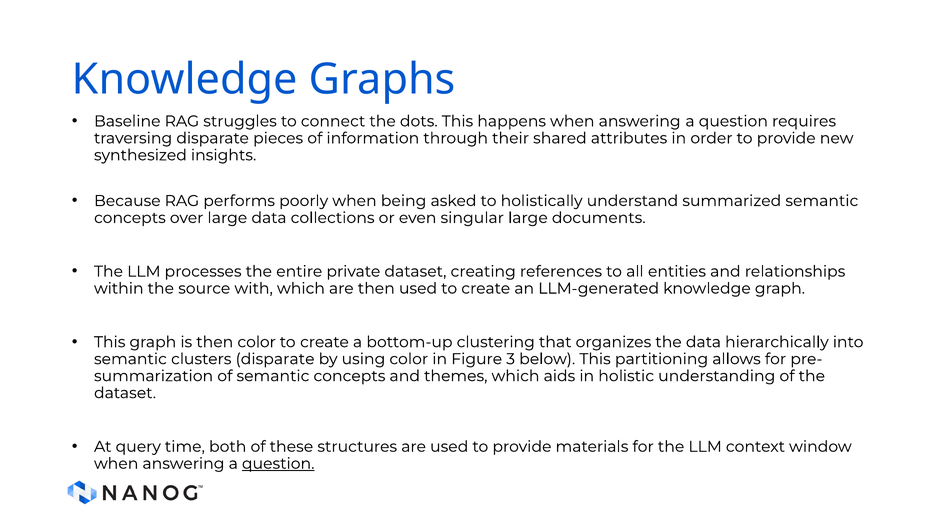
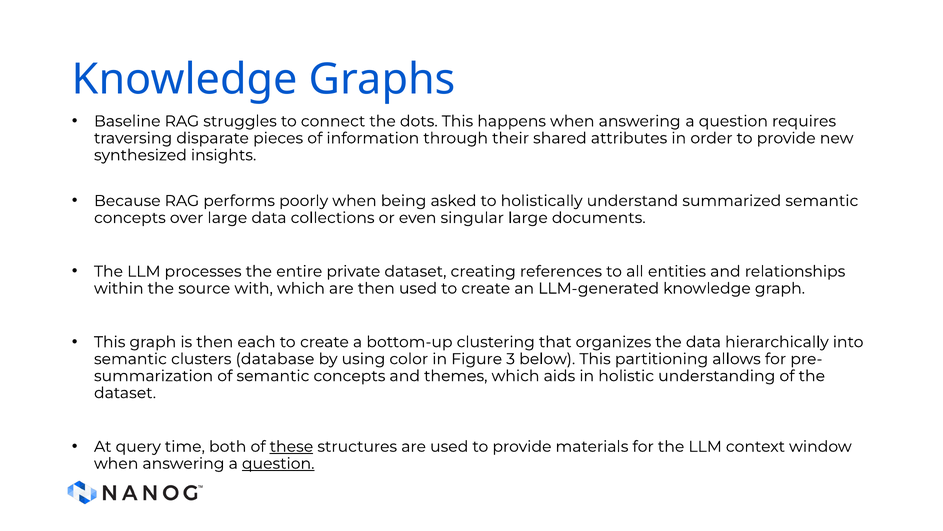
then color: color -> each
clusters disparate: disparate -> database
these underline: none -> present
